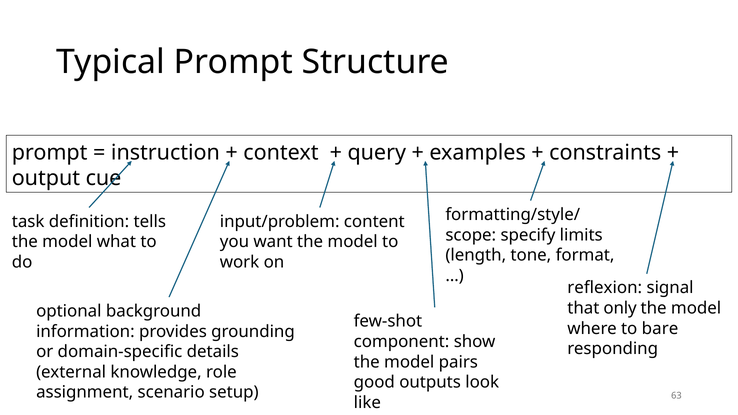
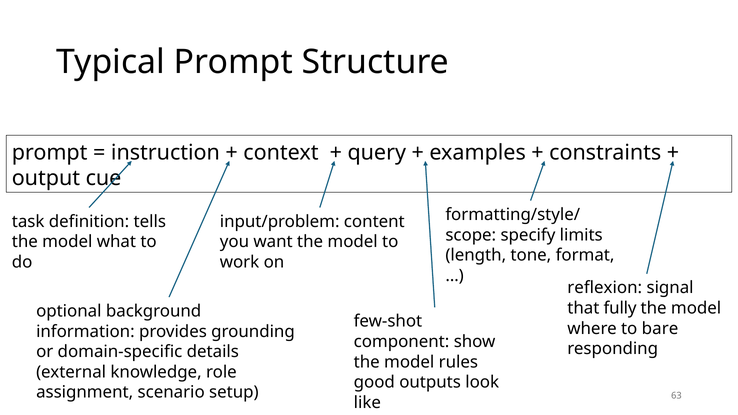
only: only -> fully
pairs: pairs -> rules
